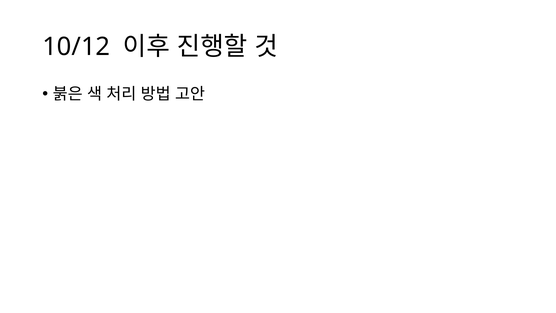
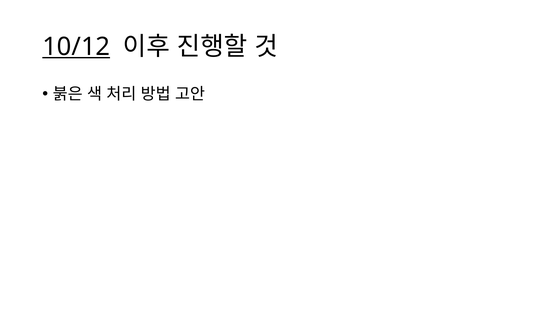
10/12 underline: none -> present
